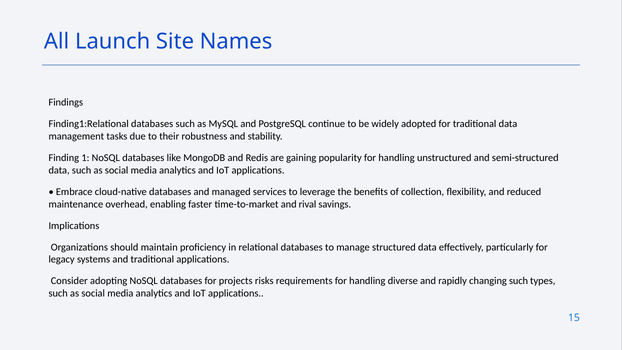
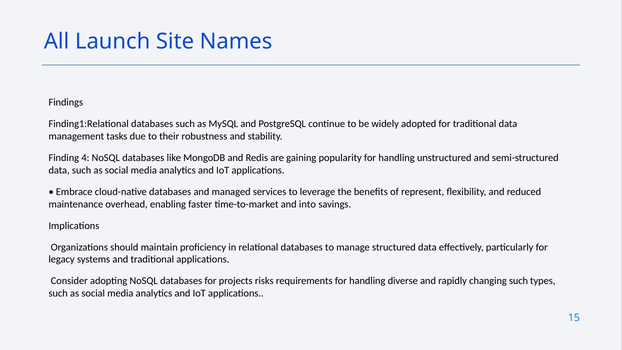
1: 1 -> 4
collection: collection -> represent
rival: rival -> into
